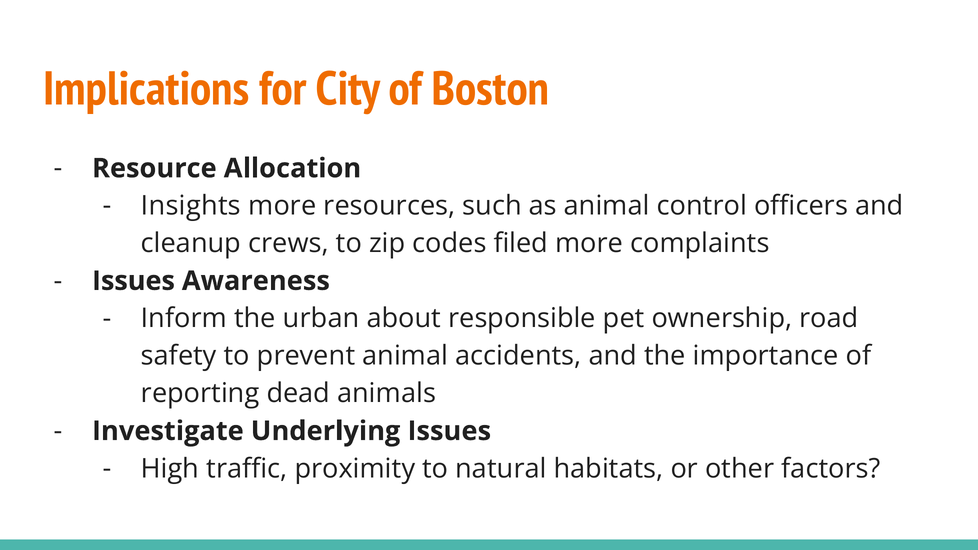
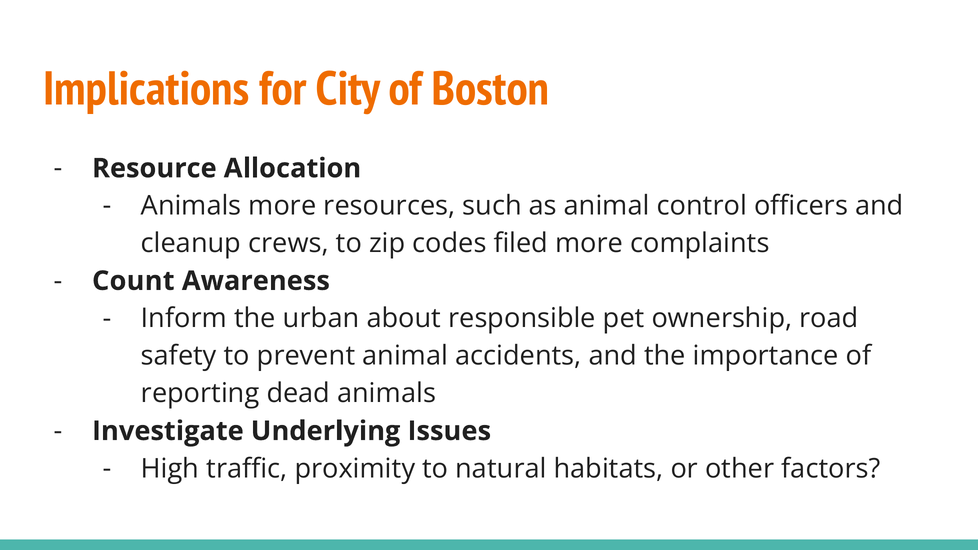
Insights at (191, 206): Insights -> Animals
Issues at (133, 281): Issues -> Count
